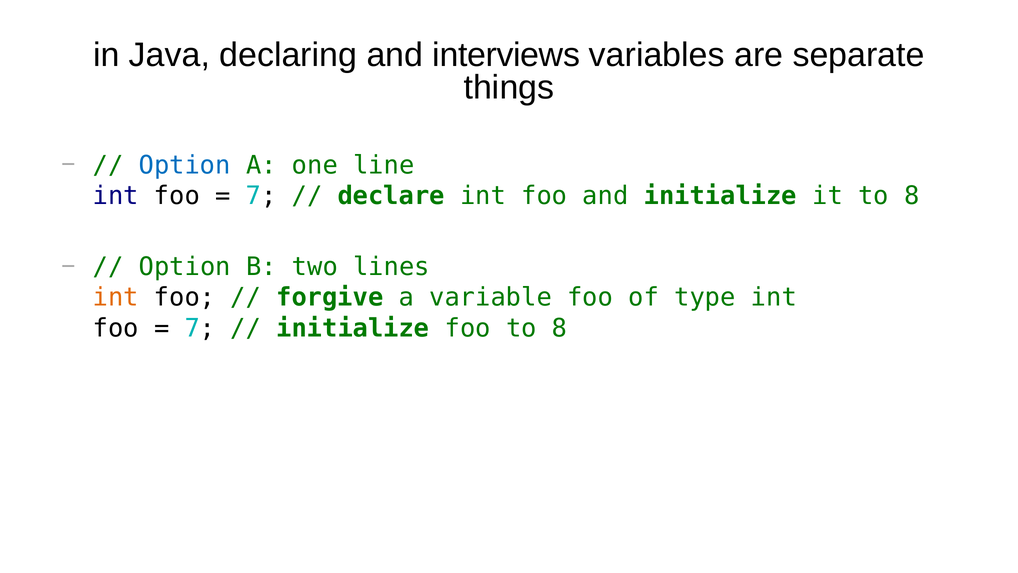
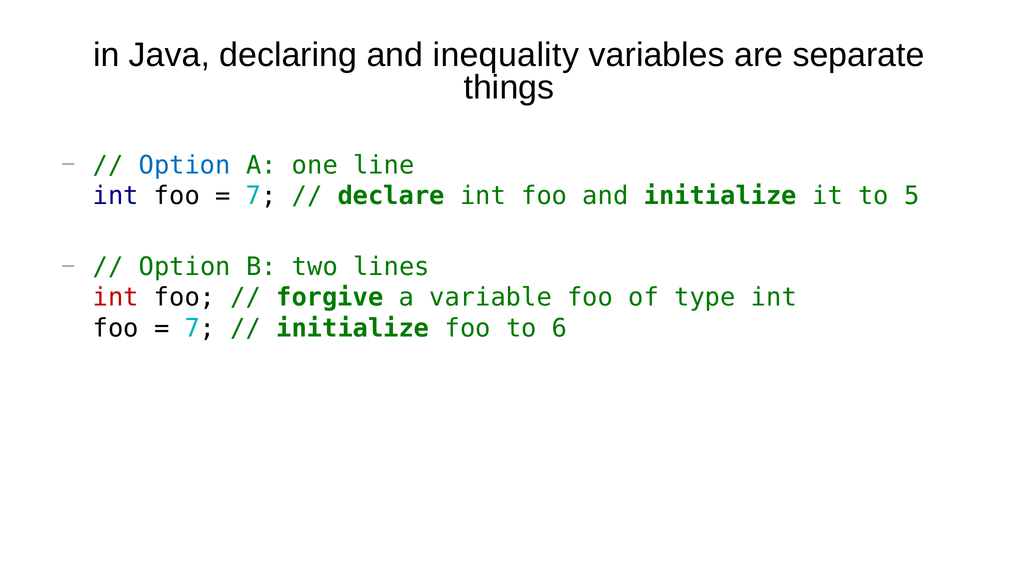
interviews: interviews -> inequality
it to 8: 8 -> 5
int at (116, 297) colour: orange -> red
foo to 8: 8 -> 6
